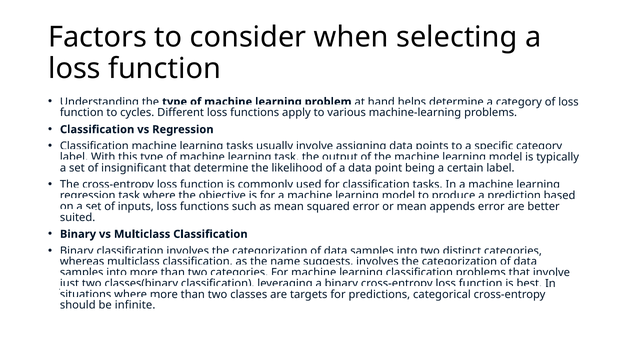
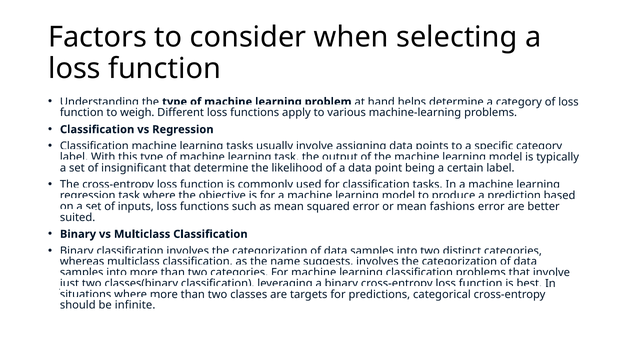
cycles: cycles -> weigh
appends: appends -> fashions
